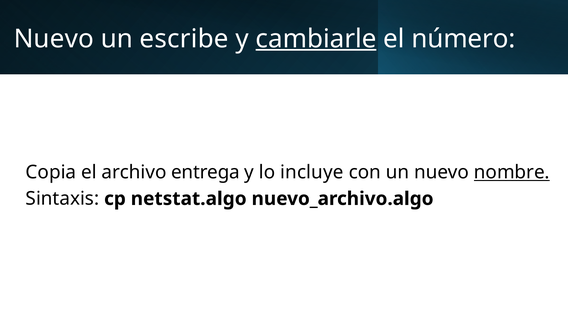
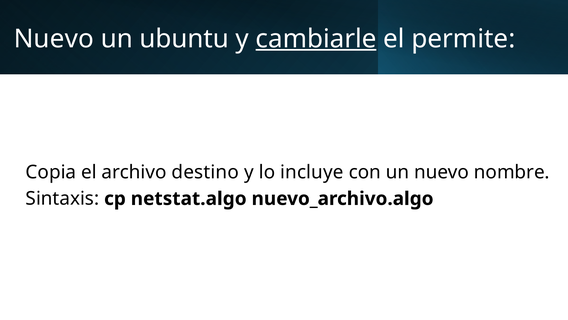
escribe: escribe -> ubuntu
número: número -> permite
entrega: entrega -> destino
nombre underline: present -> none
